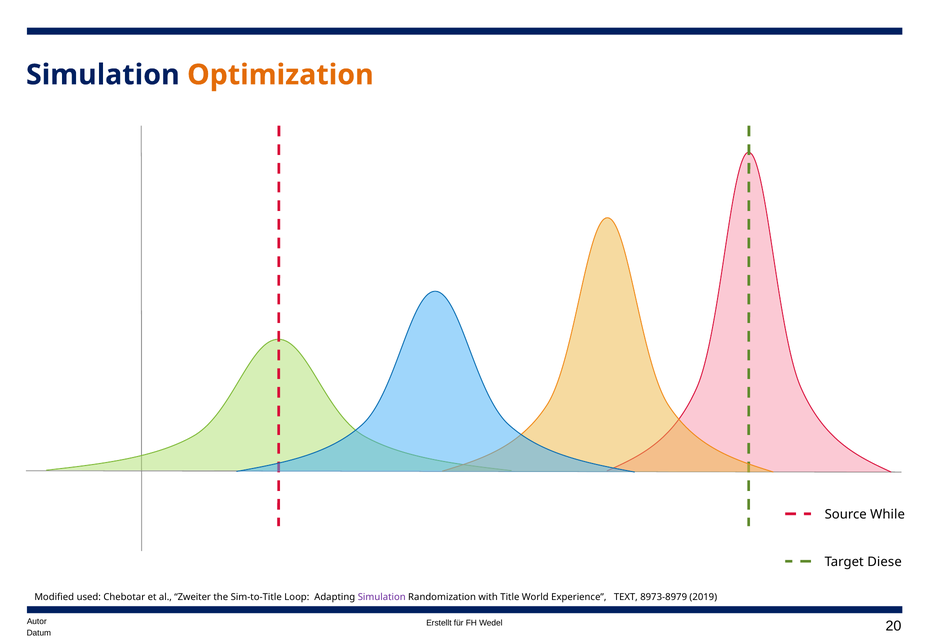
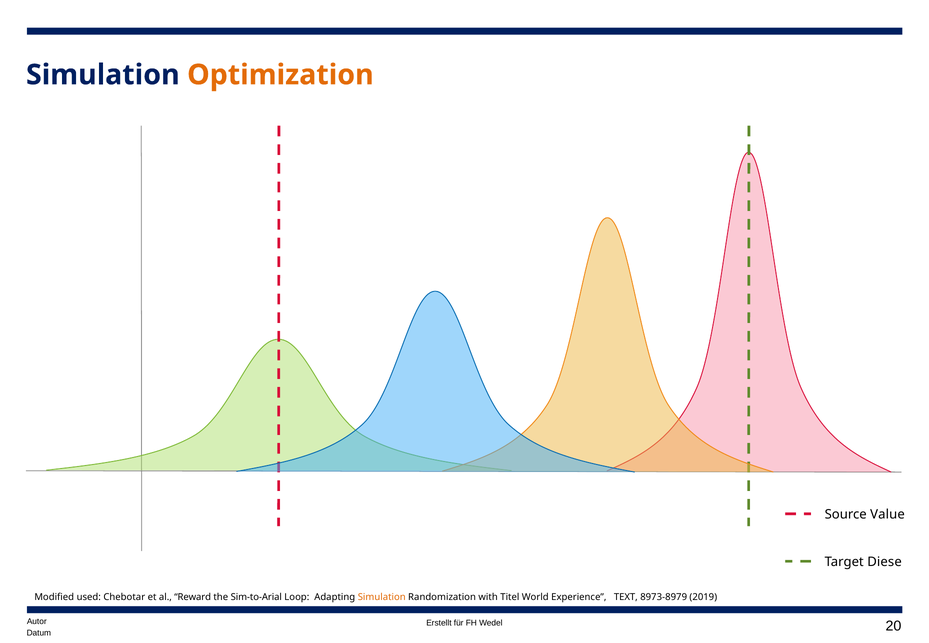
While: While -> Value
Zweiter: Zweiter -> Reward
Sim-to-Title: Sim-to-Title -> Sim-to-Arial
Simulation at (382, 597) colour: purple -> orange
Title: Title -> Titel
